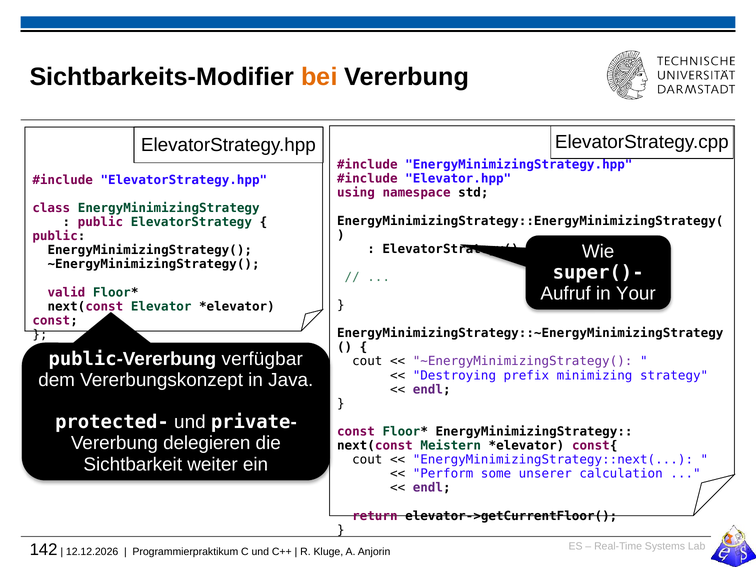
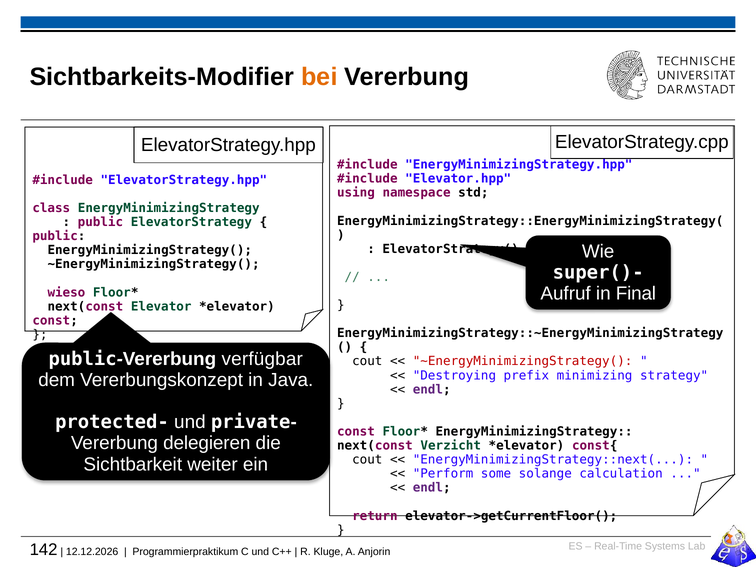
Your: Your -> Final
valid: valid -> wieso
~EnergyMinimizingStrategy( at (523, 361) colour: purple -> red
Meistern: Meistern -> Verzicht
unserer: unserer -> solange
